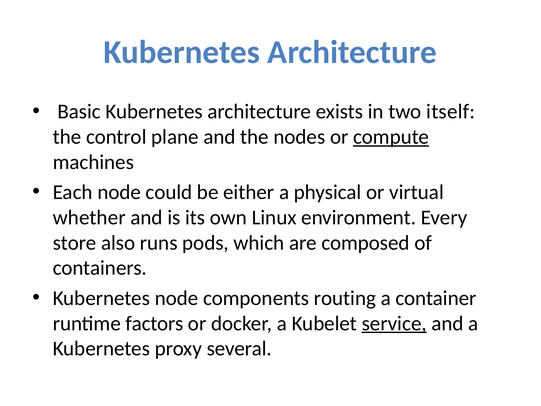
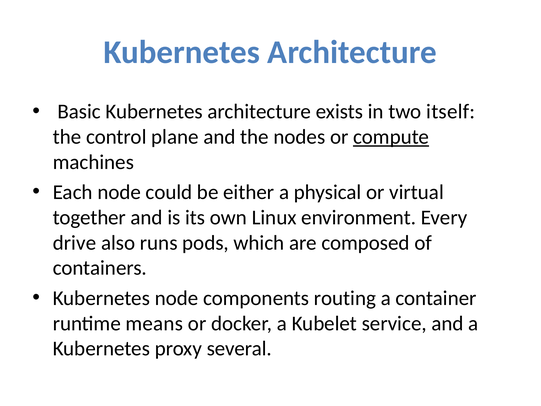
whether: whether -> together
store: store -> drive
factors: factors -> means
service underline: present -> none
